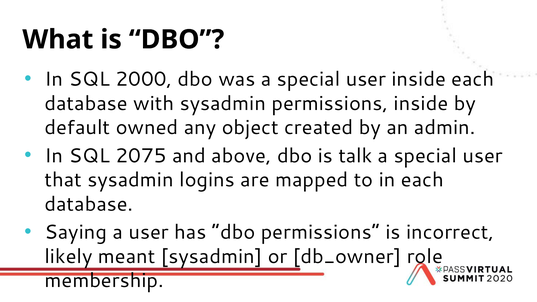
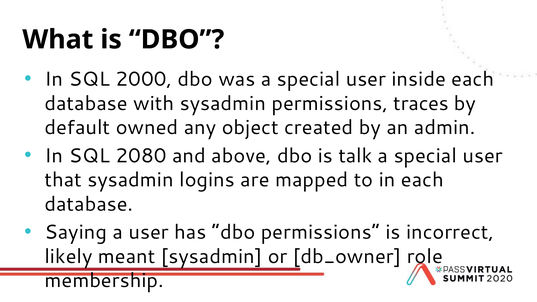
permissions inside: inside -> traces
2075: 2075 -> 2080
